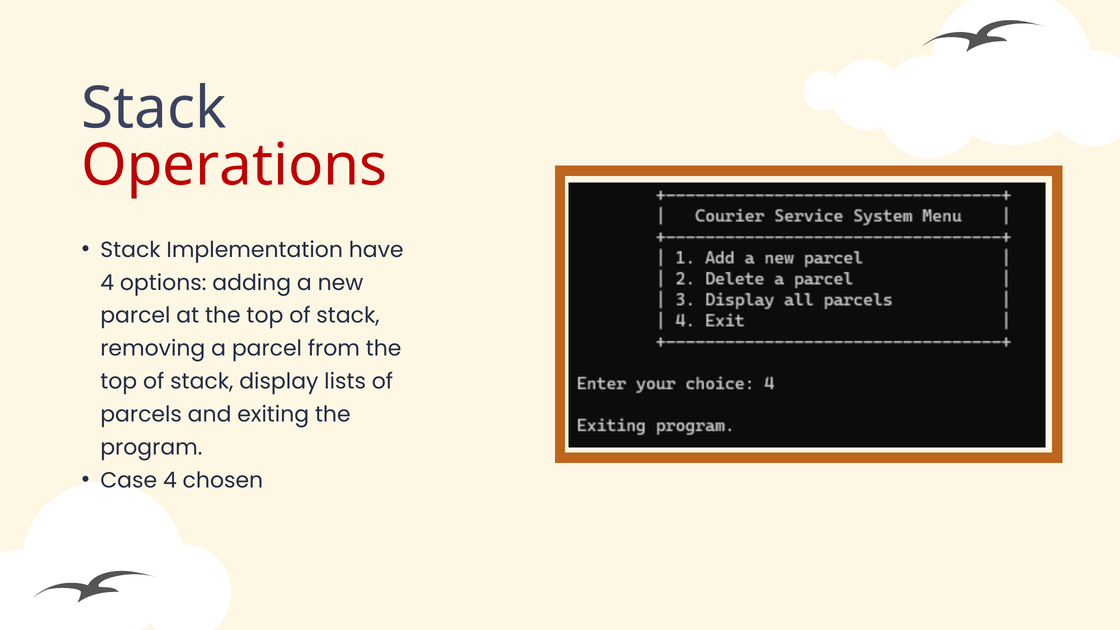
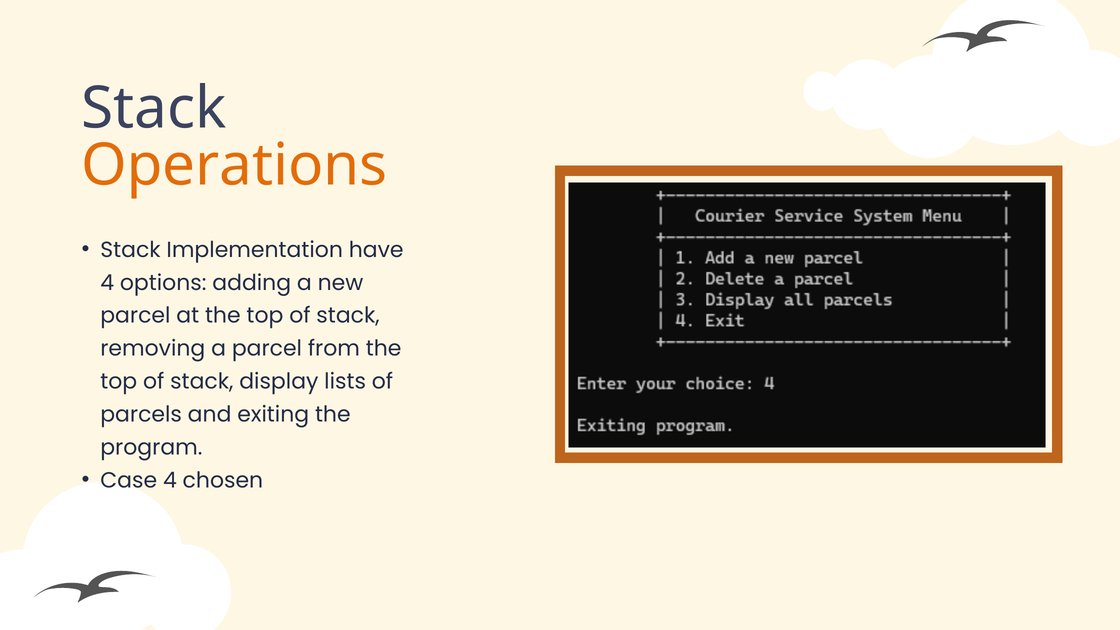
Operations colour: red -> orange
